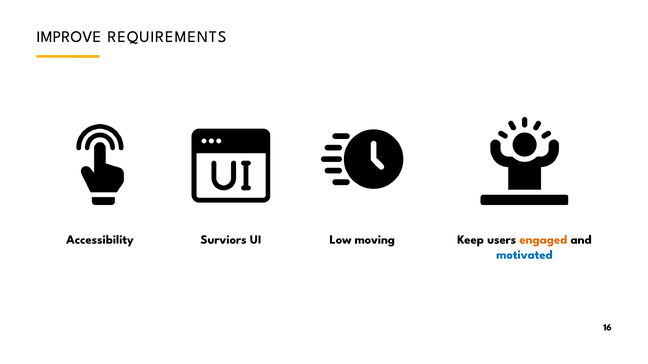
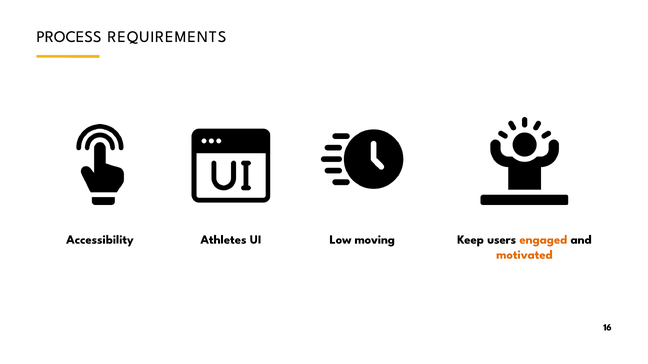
IMPROVE: IMPROVE -> PROCESS
Surviors: Surviors -> Athletes
motivated colour: blue -> orange
